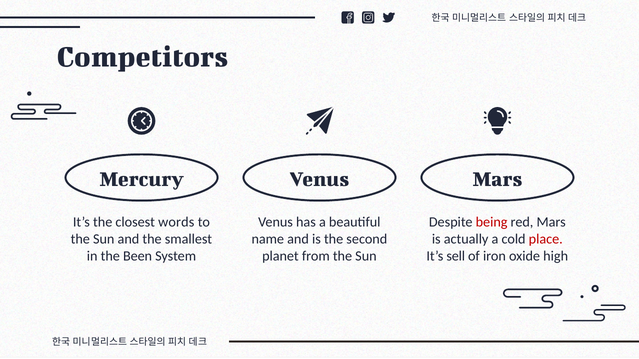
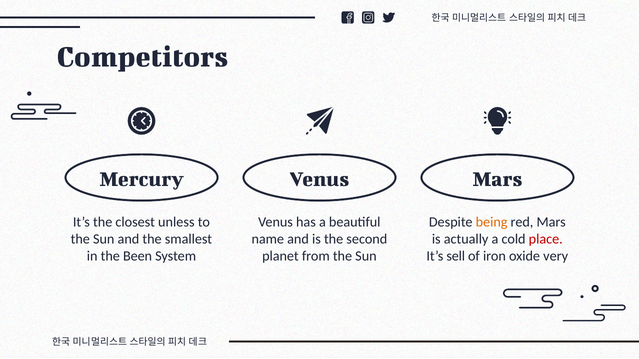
words: words -> unless
being colour: red -> orange
high: high -> very
